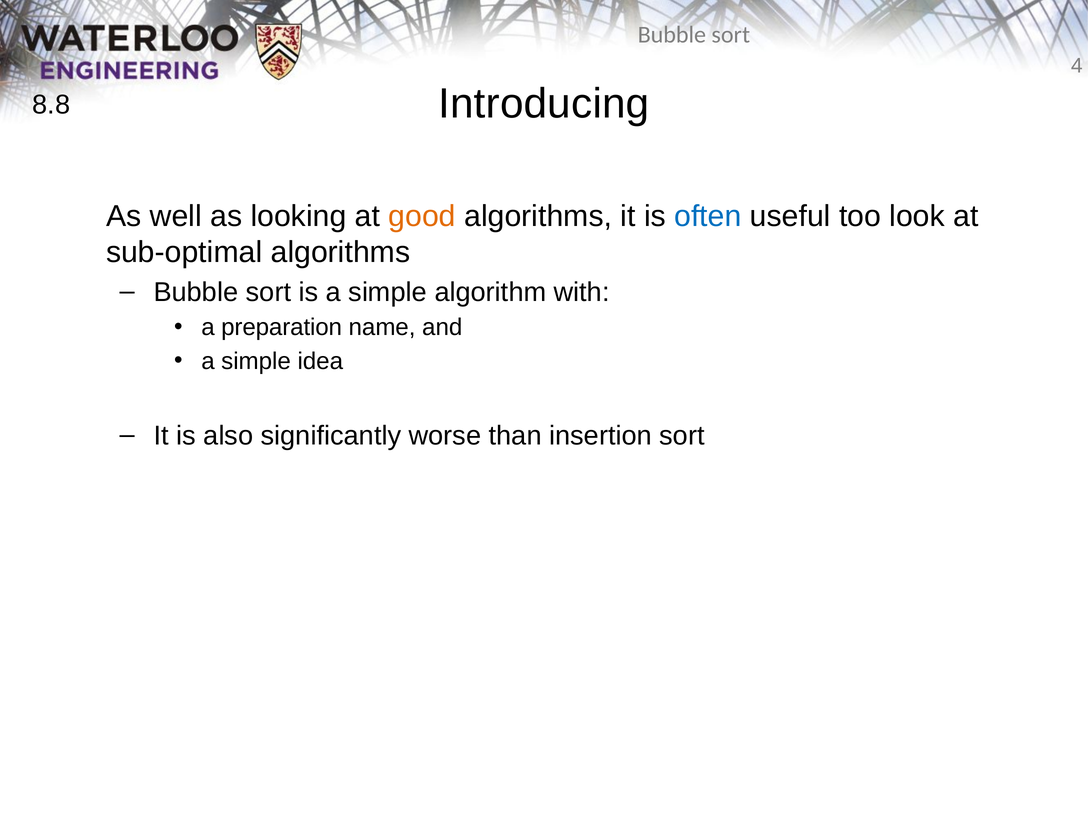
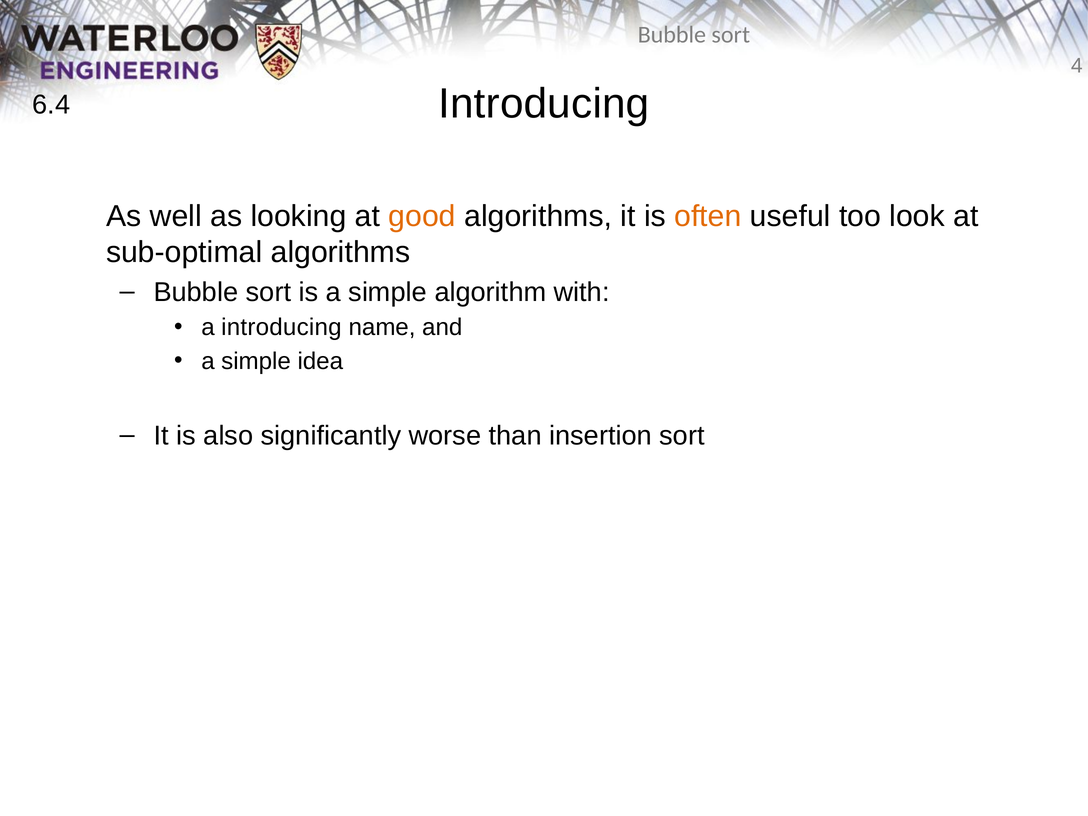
8.8: 8.8 -> 6.4
often colour: blue -> orange
a preparation: preparation -> introducing
